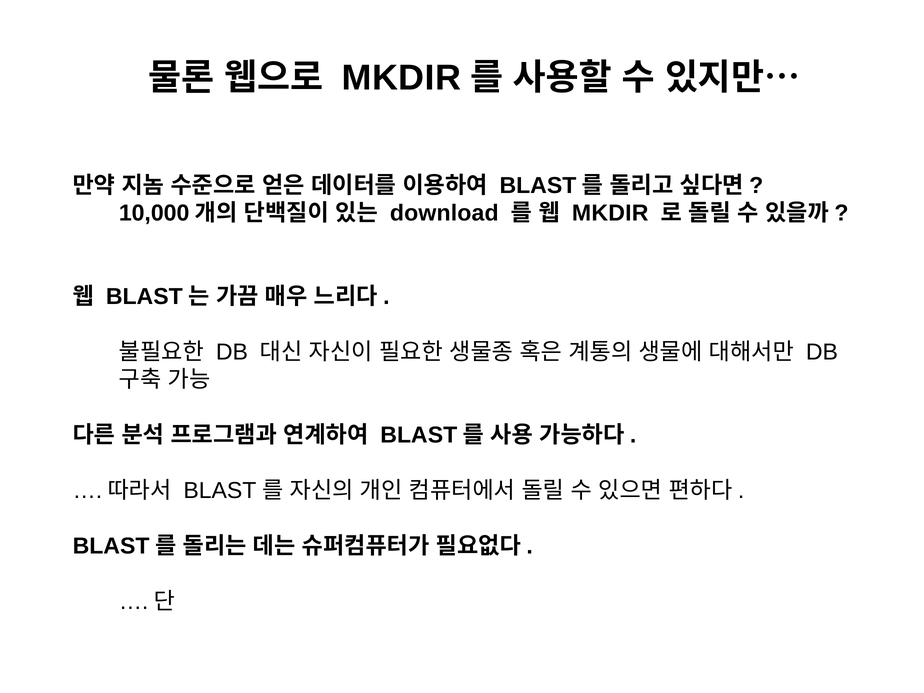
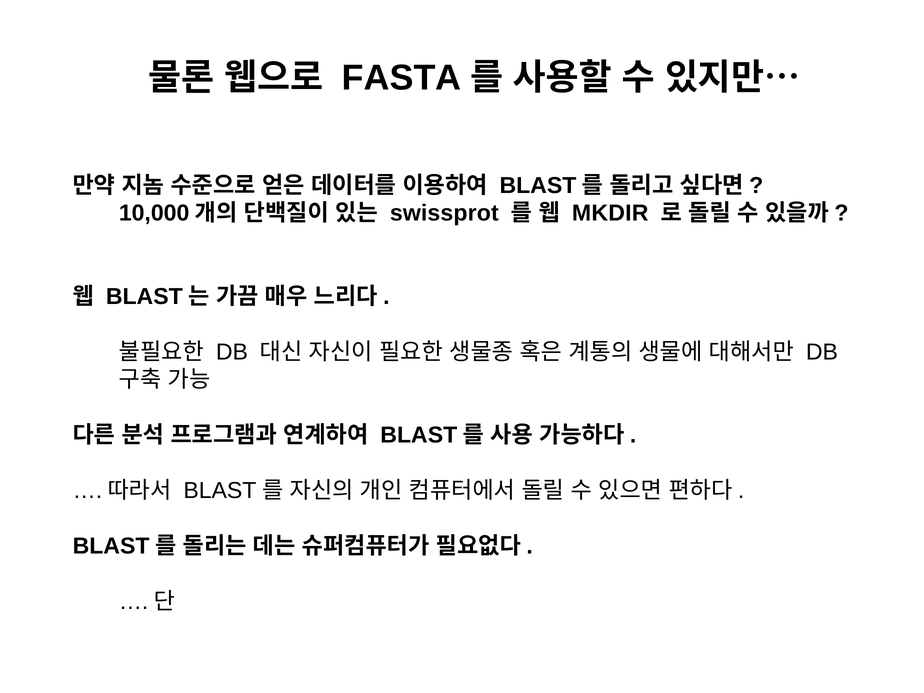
MKDIR at (401, 78): MKDIR -> FASTA
download: download -> swissprot
